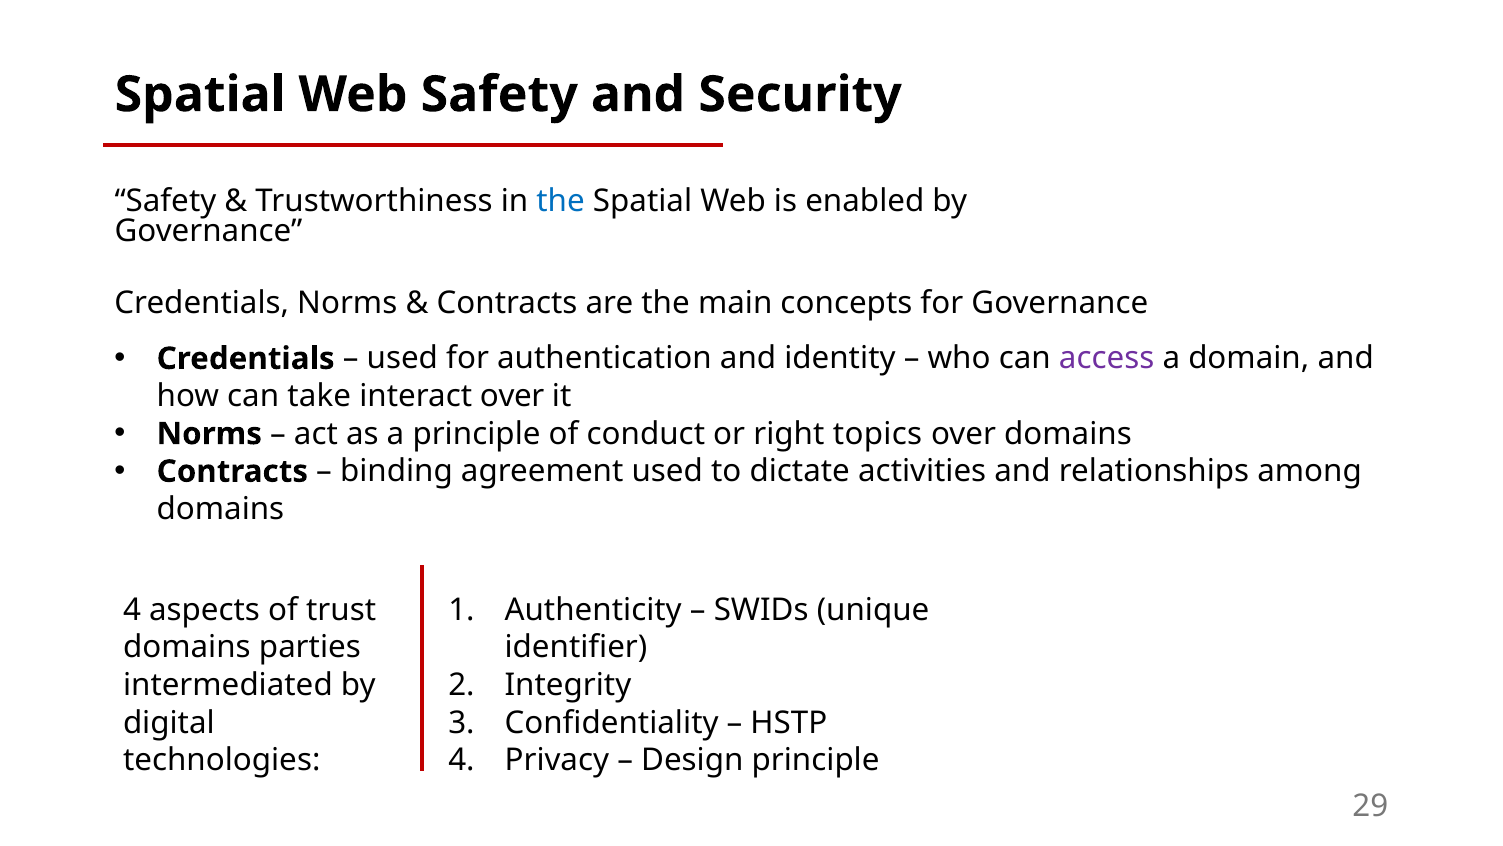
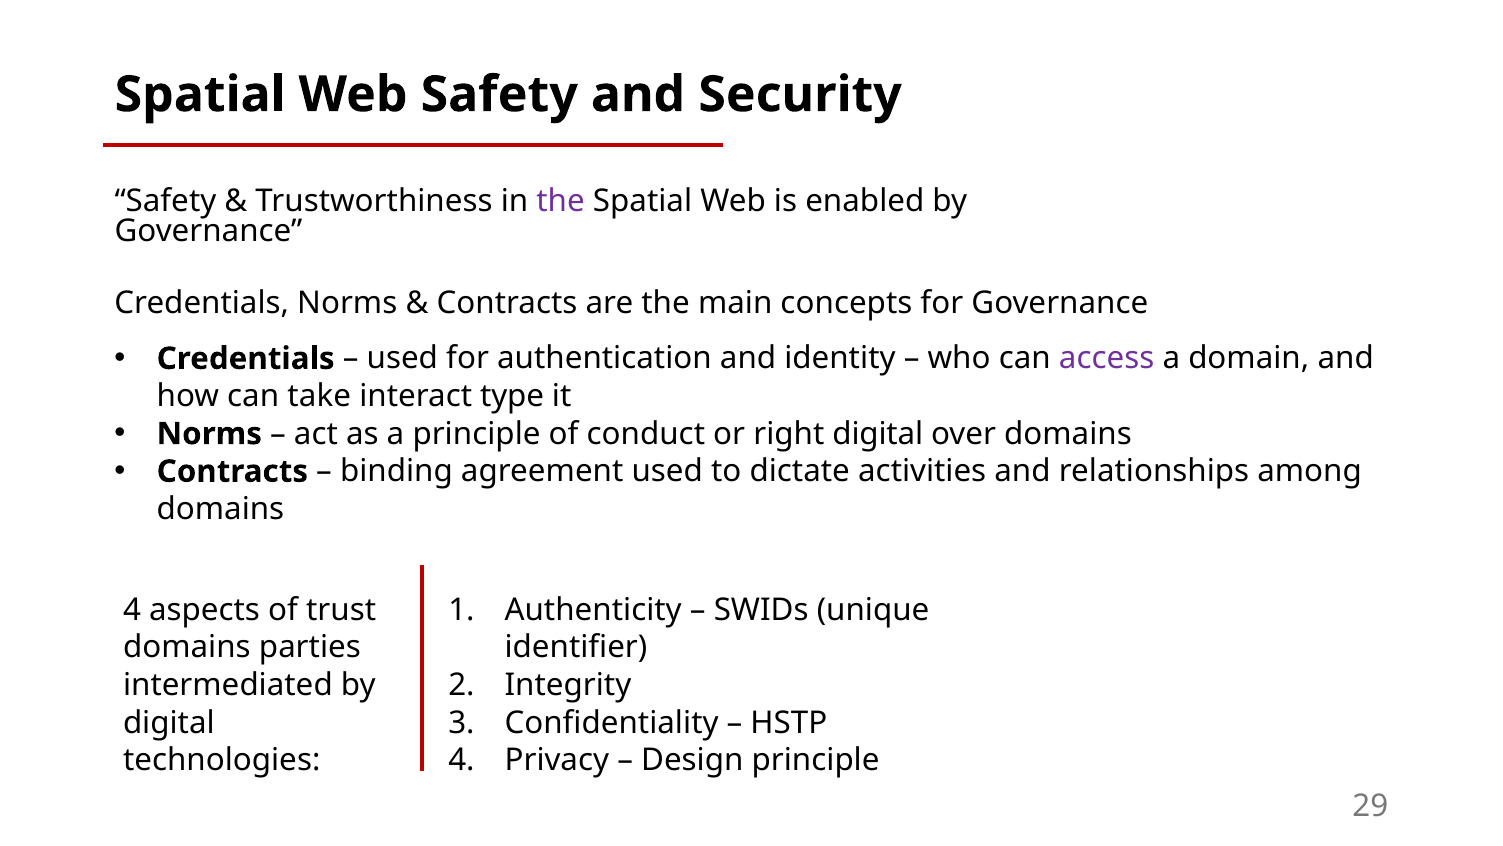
the at (561, 201) colour: blue -> purple
interact over: over -> type
right topics: topics -> digital
